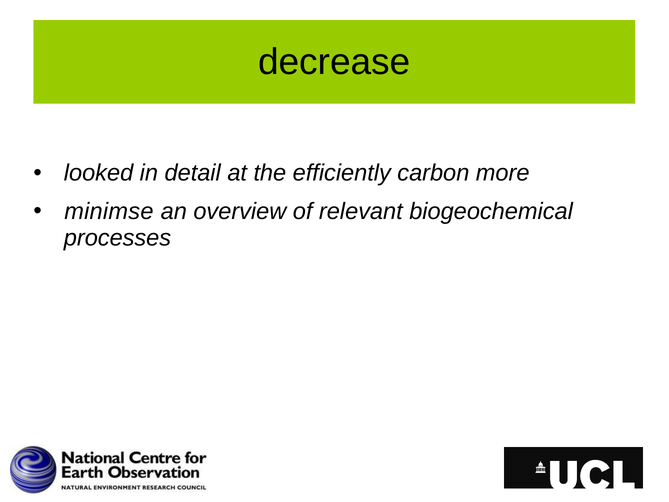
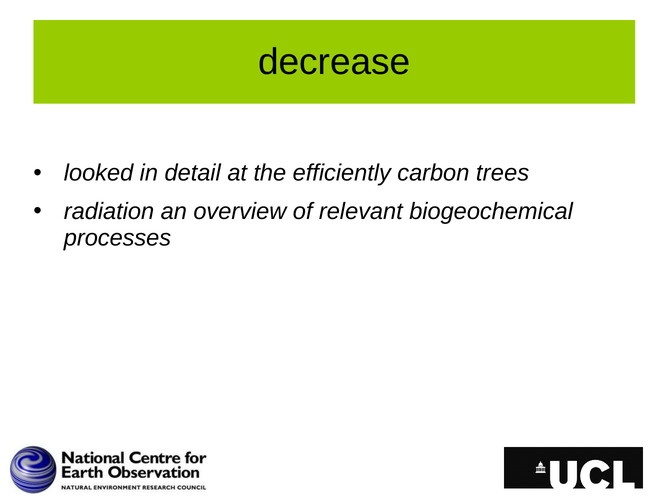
more: more -> trees
minimse: minimse -> radiation
